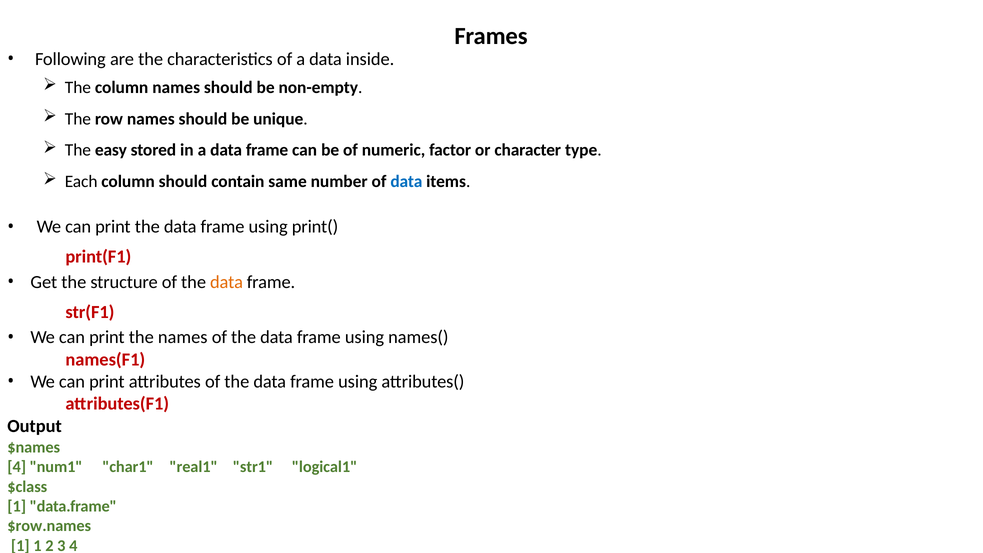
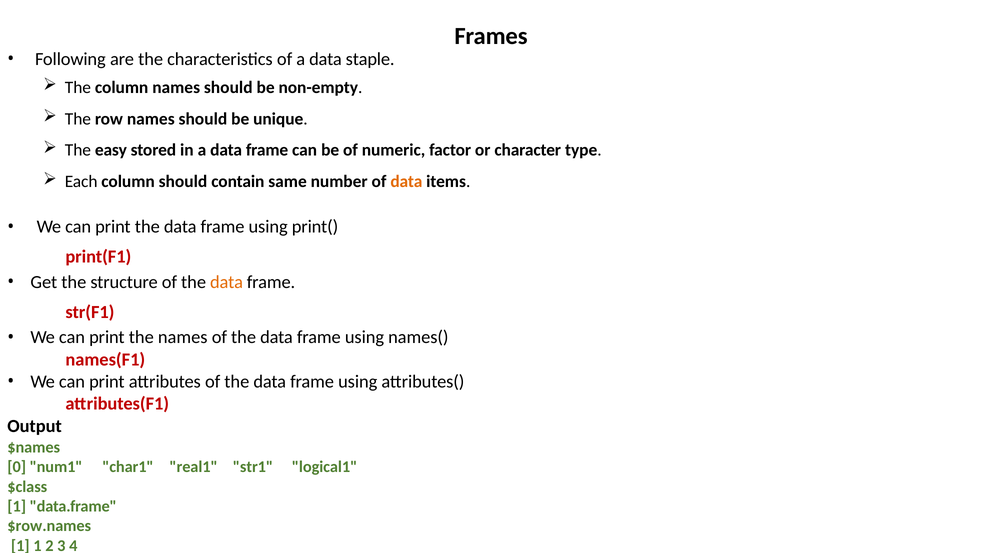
inside: inside -> staple
data at (406, 182) colour: blue -> orange
4 at (17, 467): 4 -> 0
